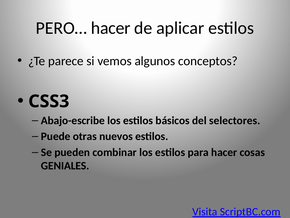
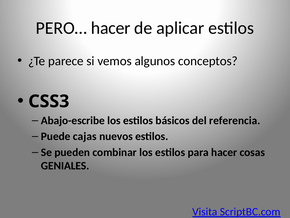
selectores: selectores -> referencia
otras: otras -> cajas
